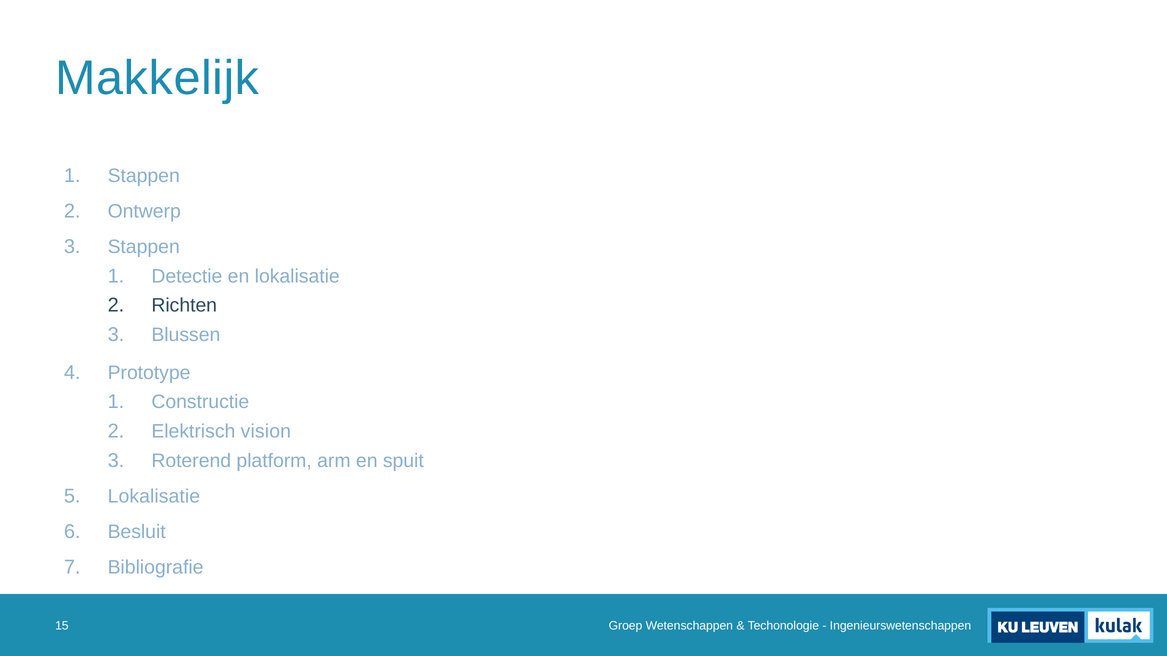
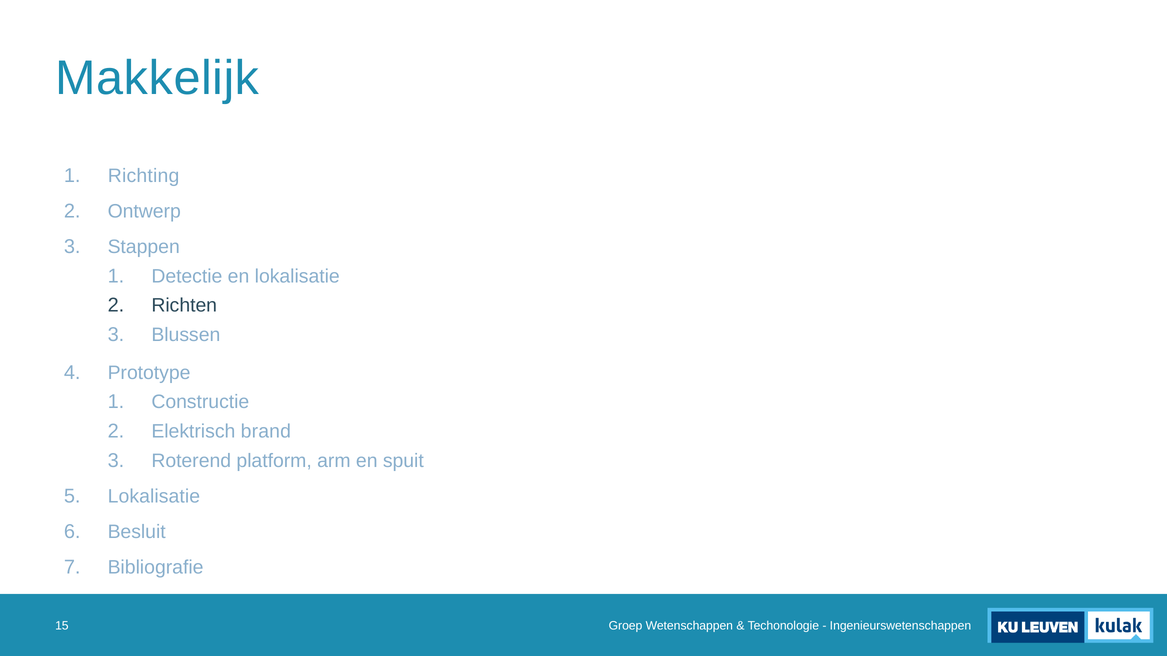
Stappen at (144, 176): Stappen -> Richting
vision: vision -> brand
